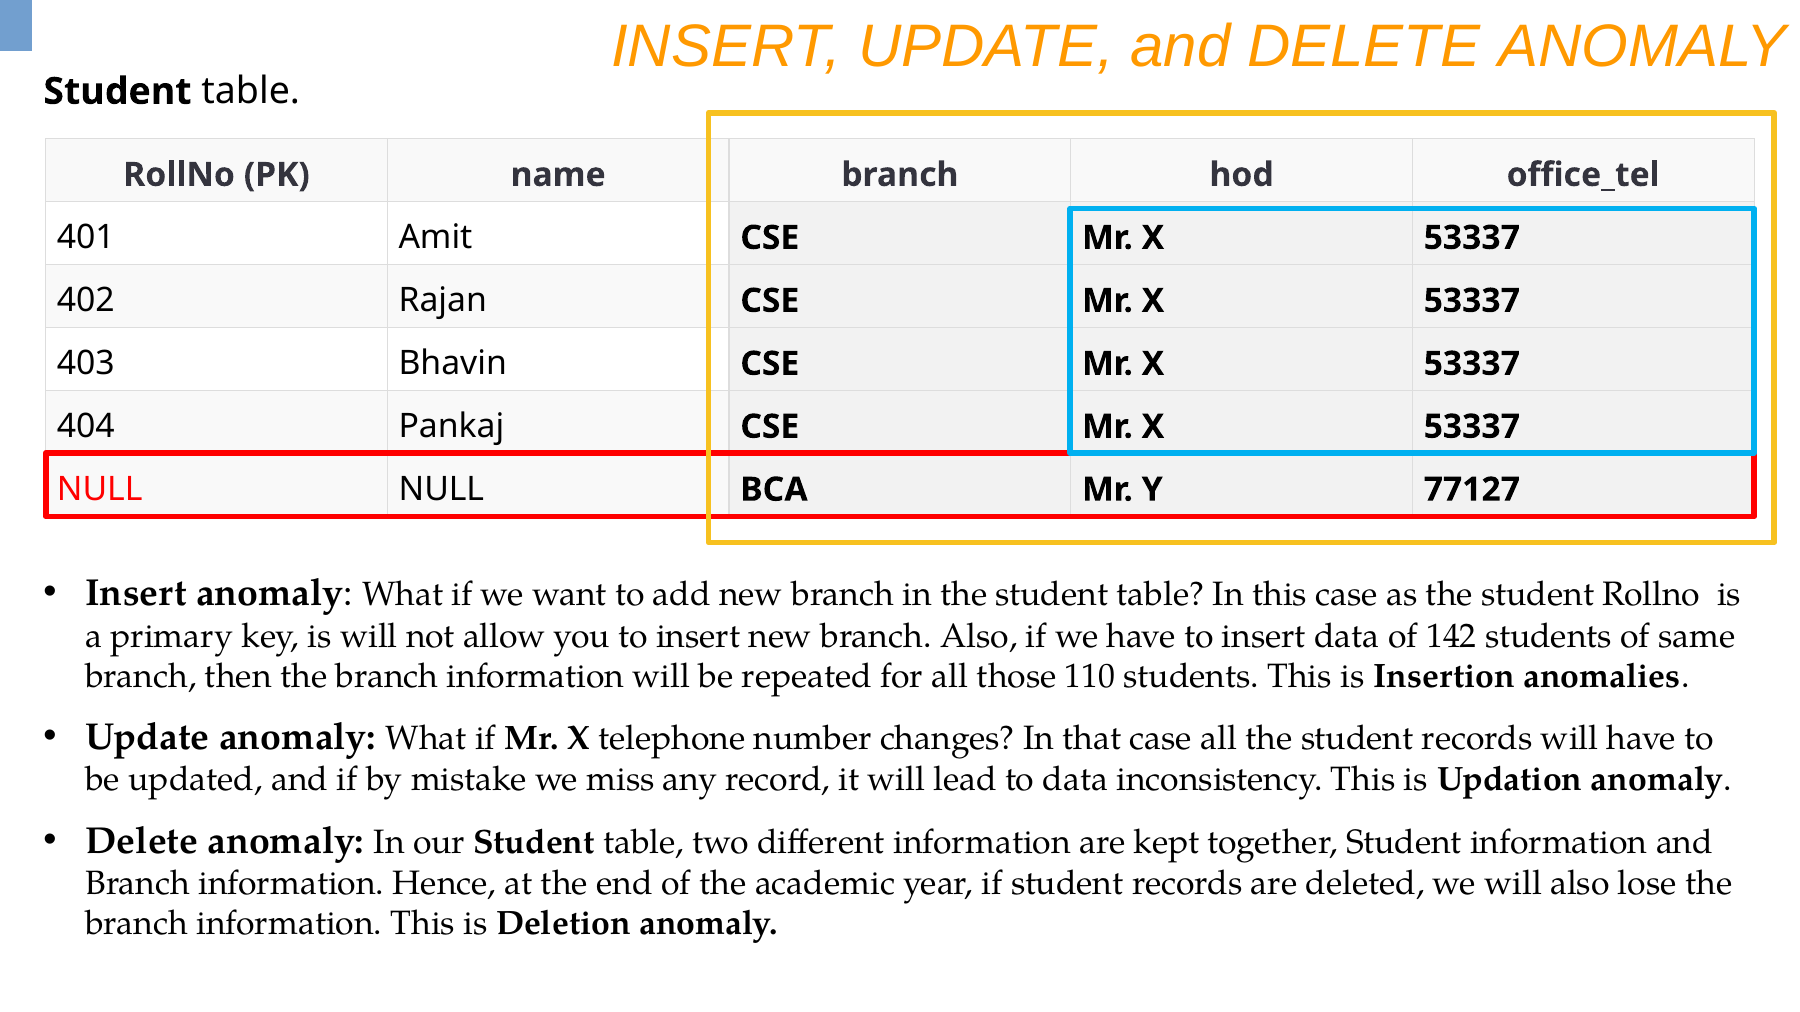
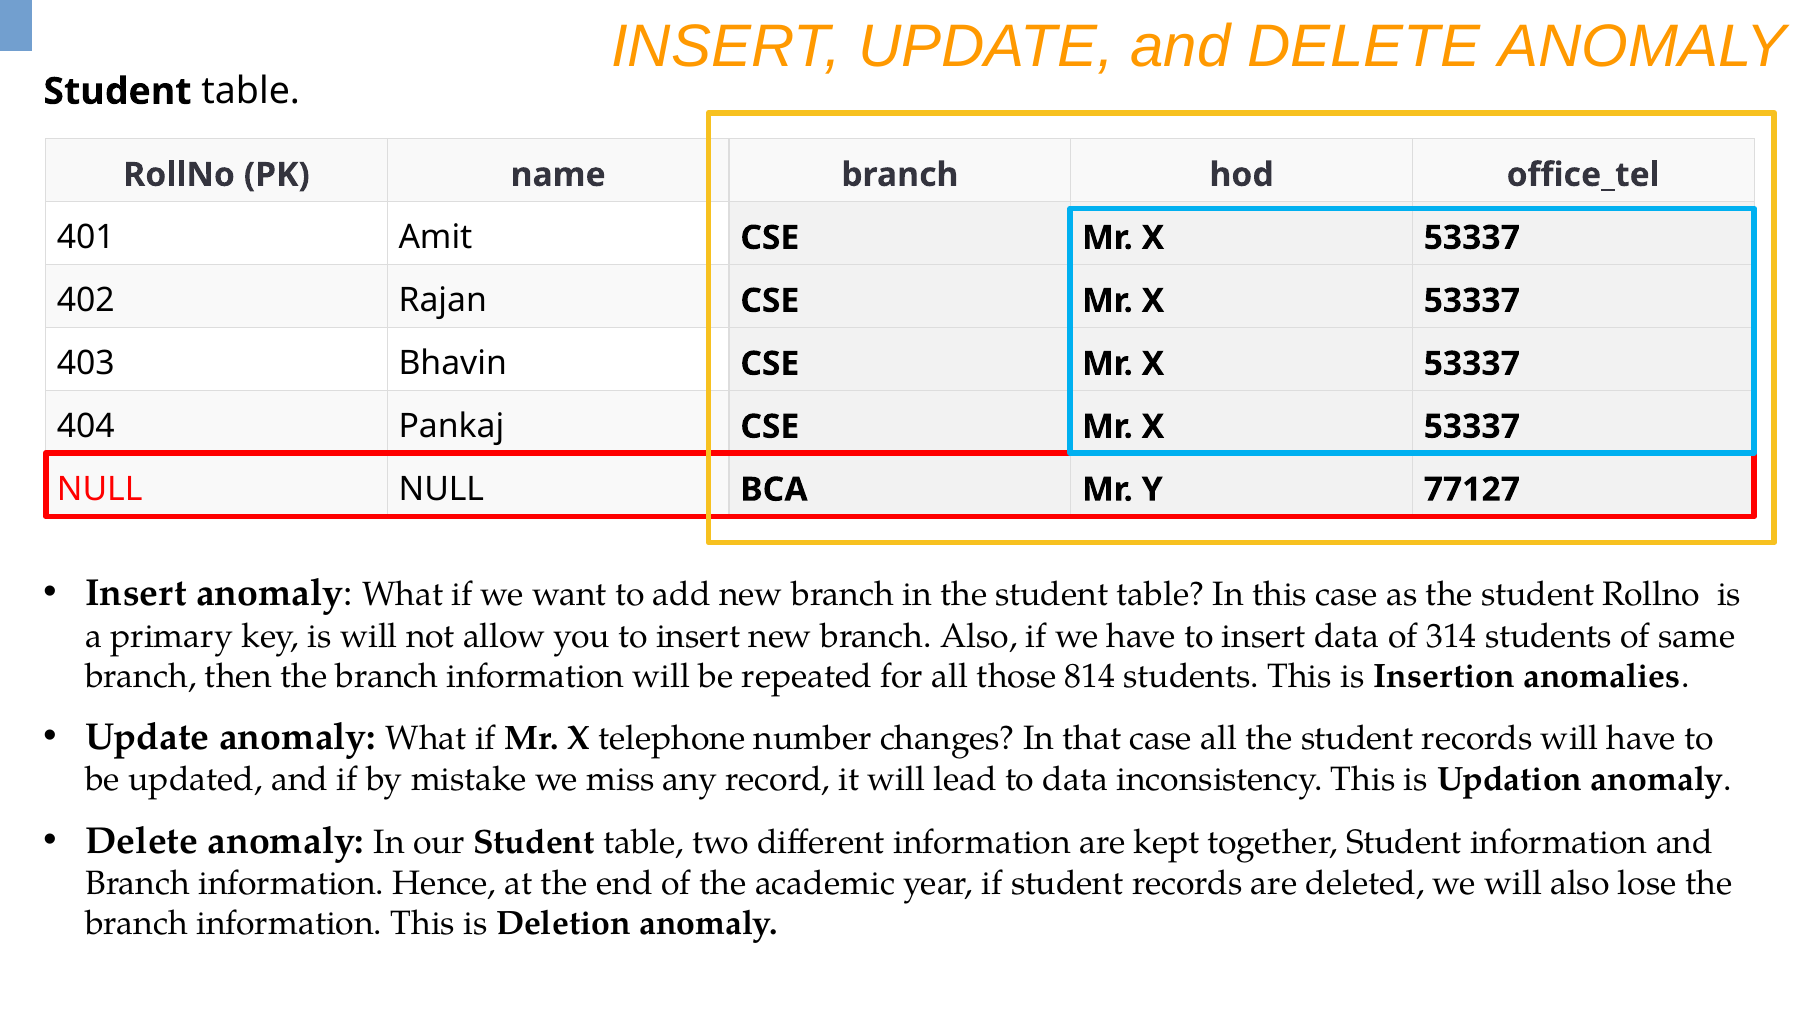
142: 142 -> 314
110: 110 -> 814
